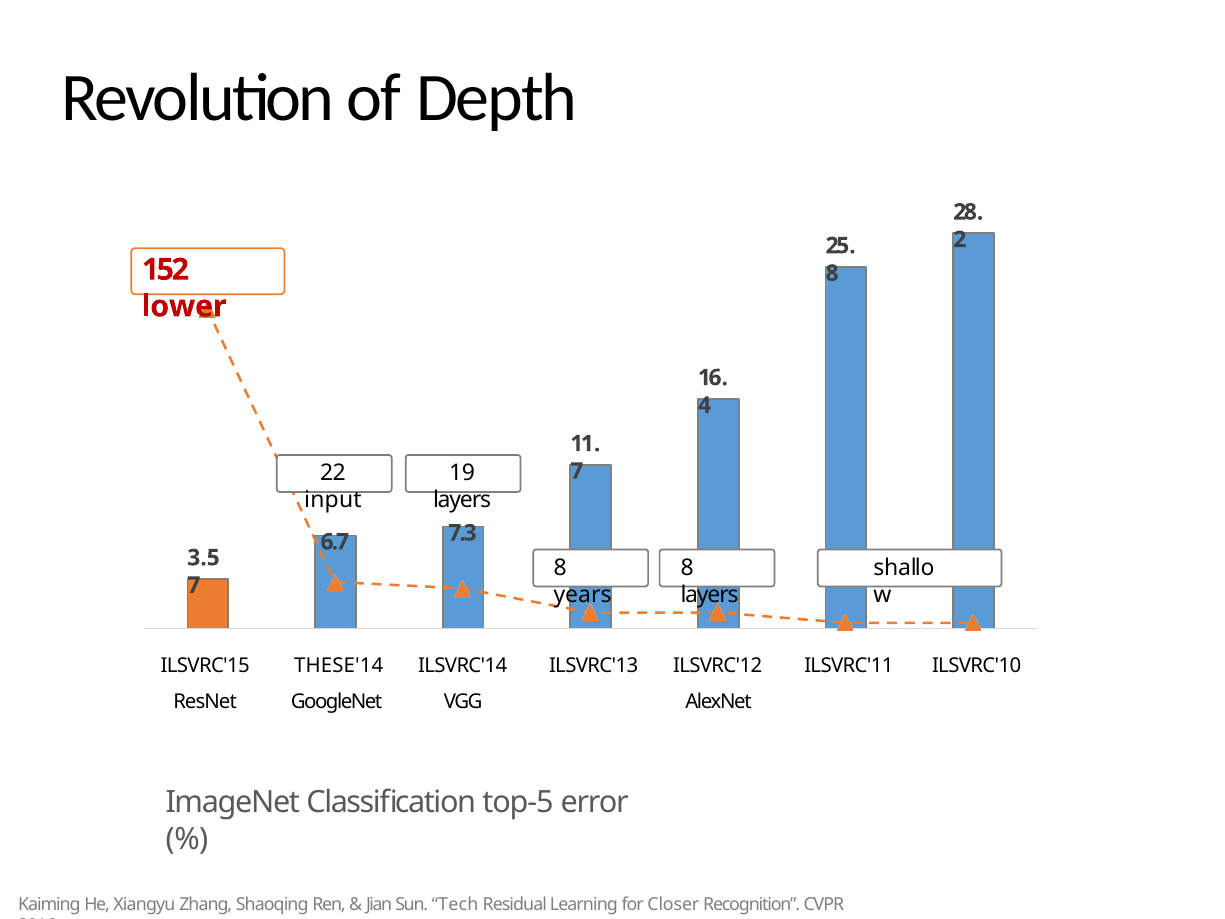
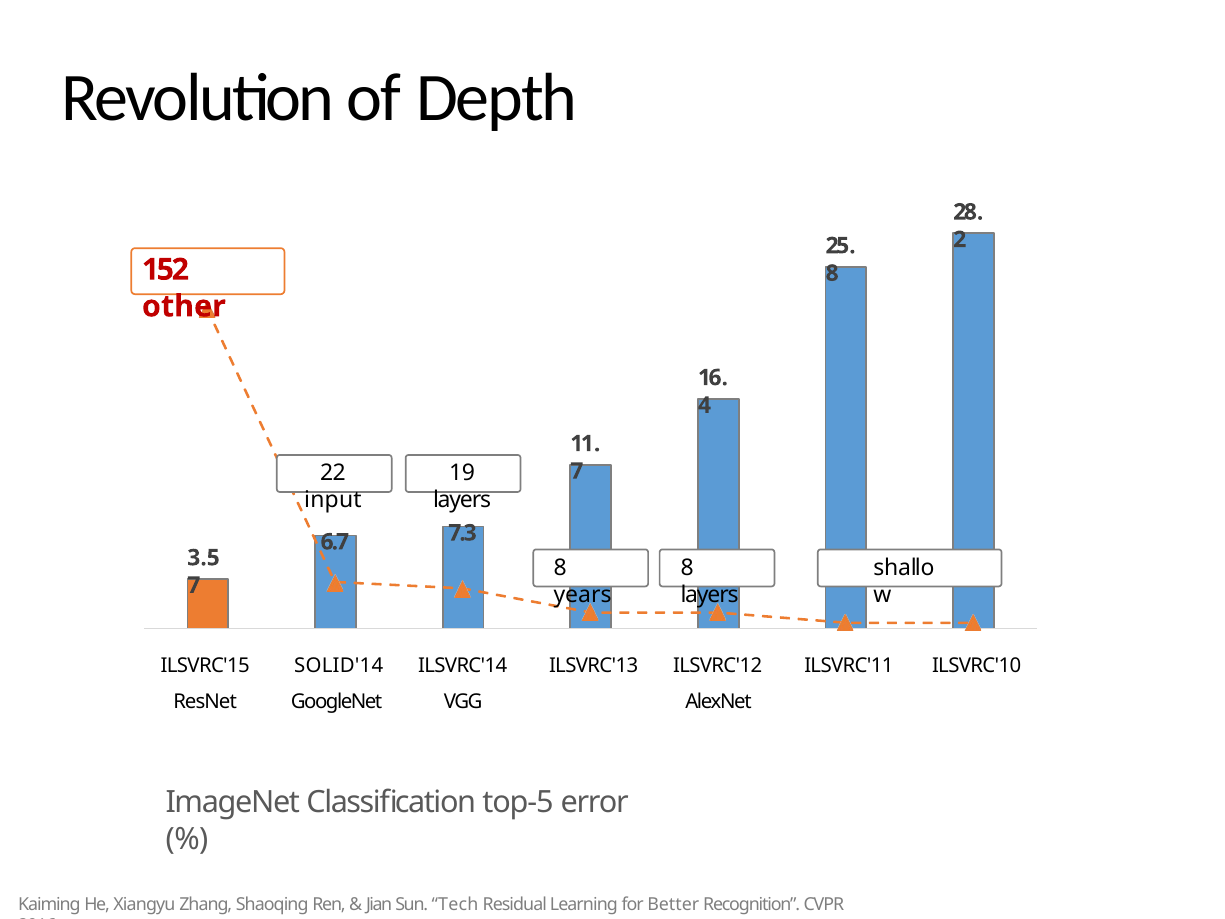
lower: lower -> other
THESE'14: THESE'14 -> SOLID'14
Closer: Closer -> Better
